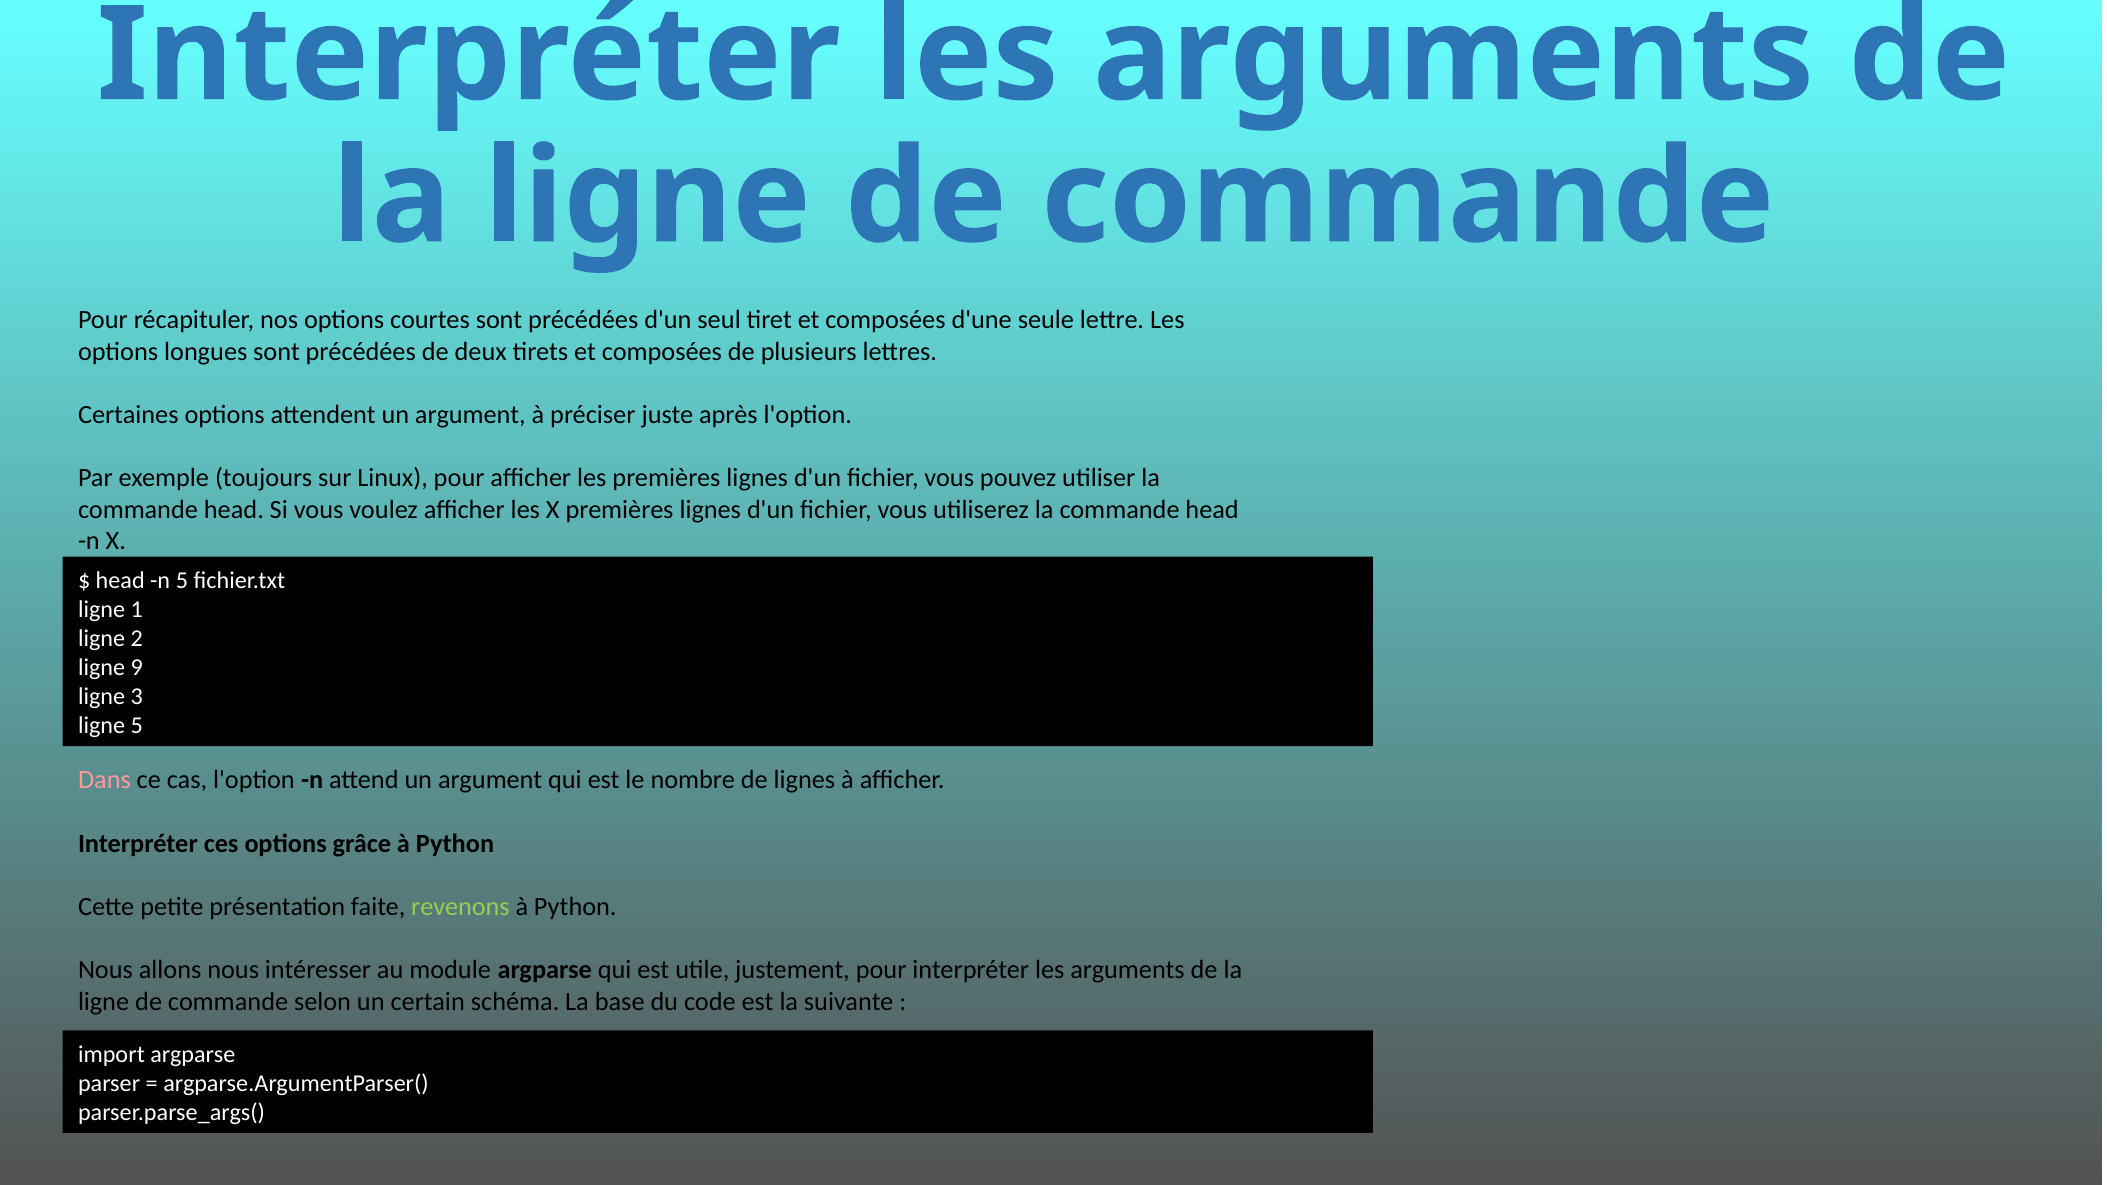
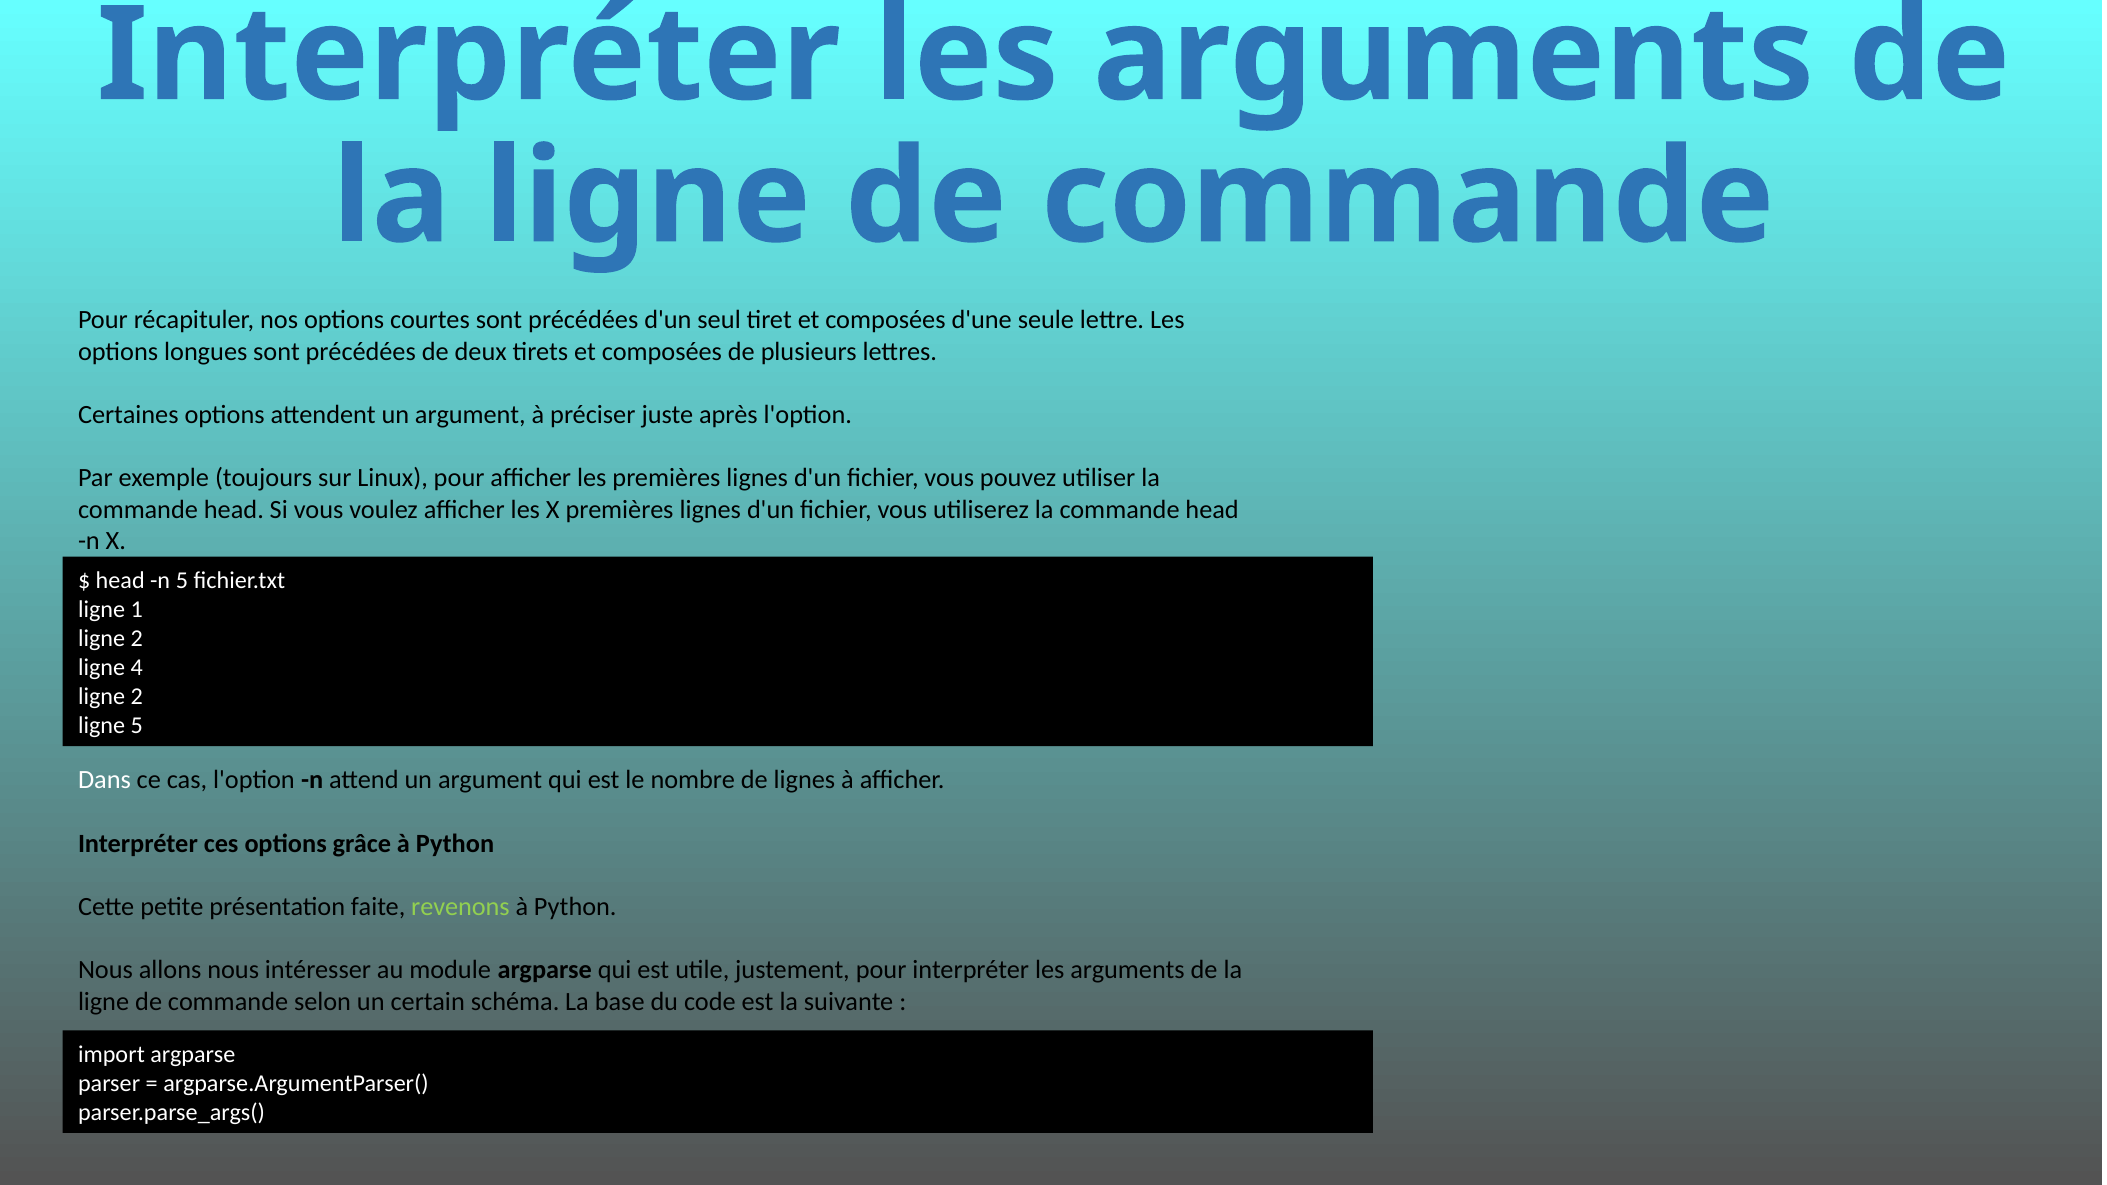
9: 9 -> 4
3 at (137, 697): 3 -> 2
Dans colour: pink -> white
